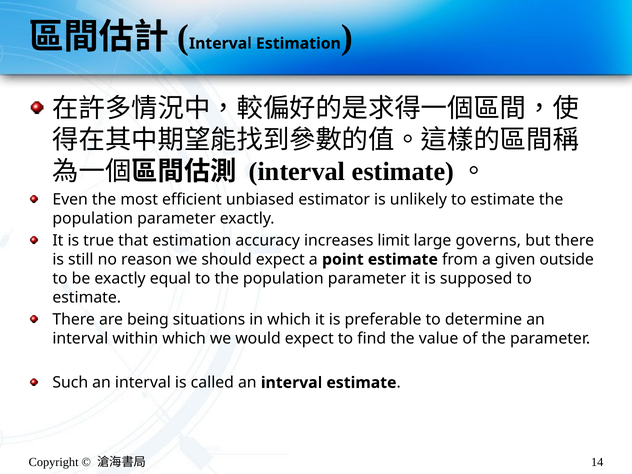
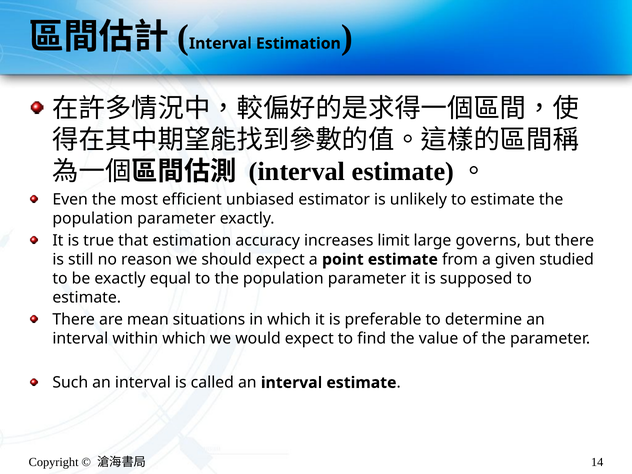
outside: outside -> studied
being: being -> mean
